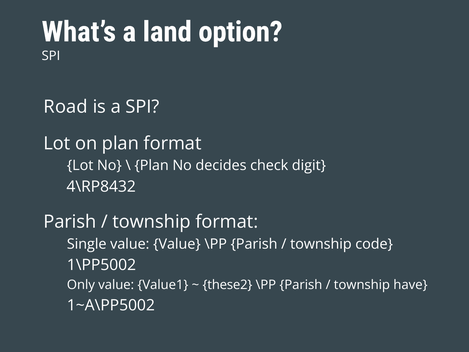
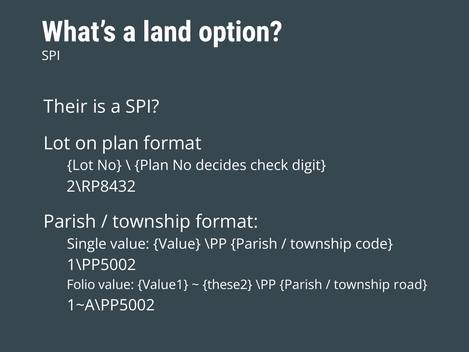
Road: Road -> Their
4\RP8432: 4\RP8432 -> 2\RP8432
Only: Only -> Folio
have: have -> road
